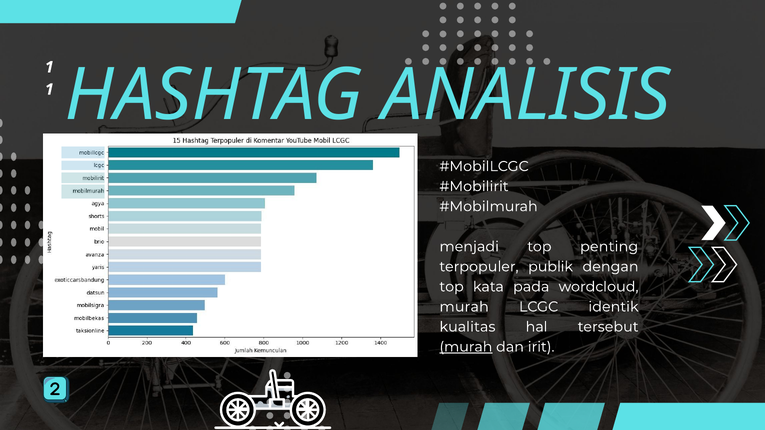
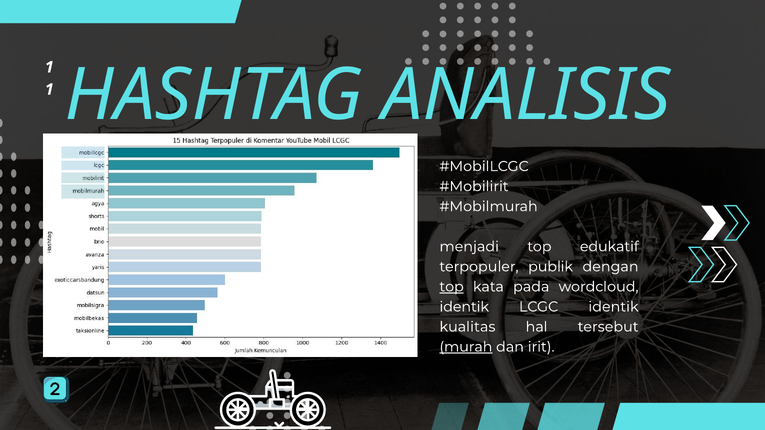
penting: penting -> edukatif
top at (452, 287) underline: none -> present
murah at (464, 307): murah -> identik
